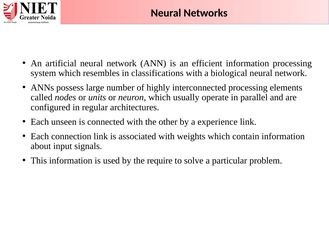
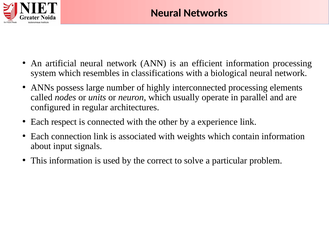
unseen: unseen -> respect
require: require -> correct
